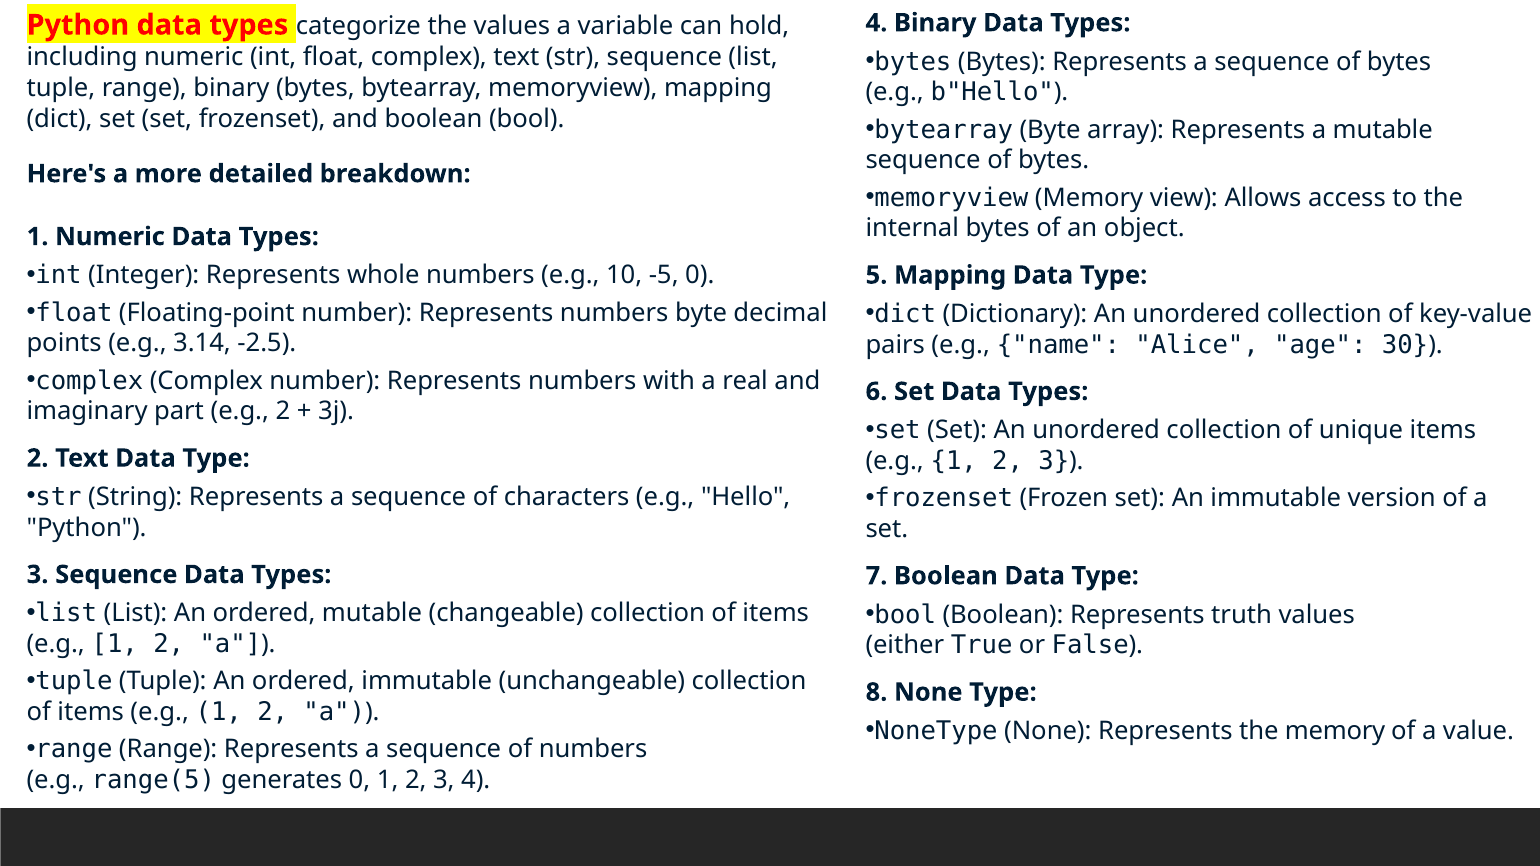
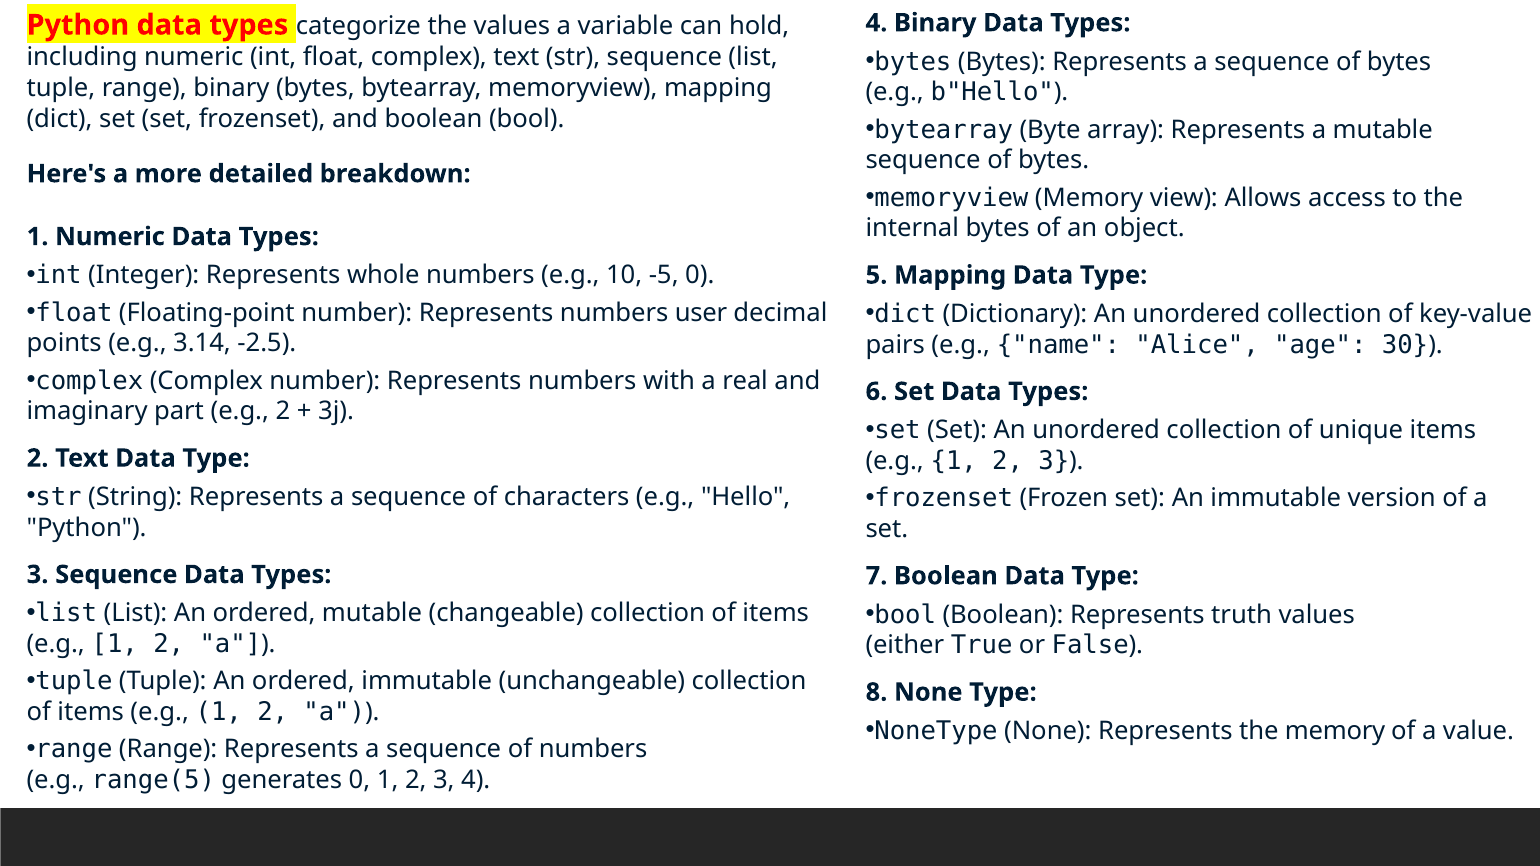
numbers byte: byte -> user
